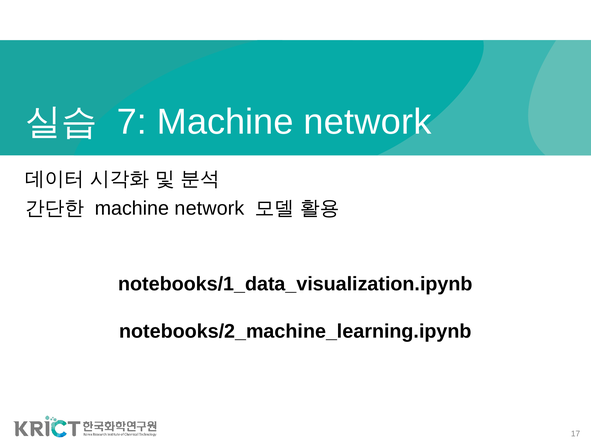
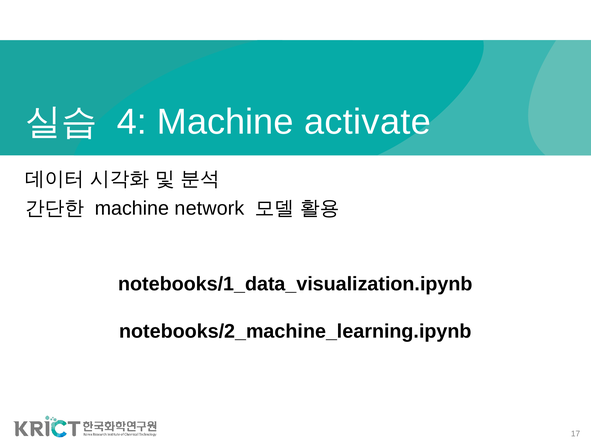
7: 7 -> 4
network at (368, 122): network -> activate
